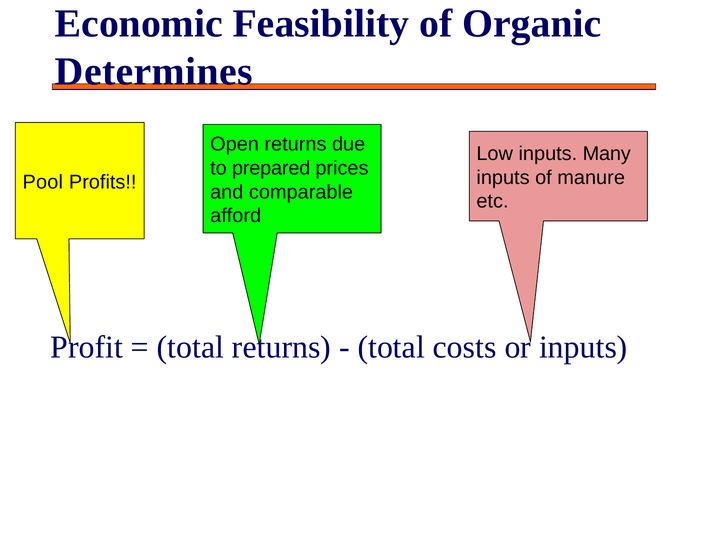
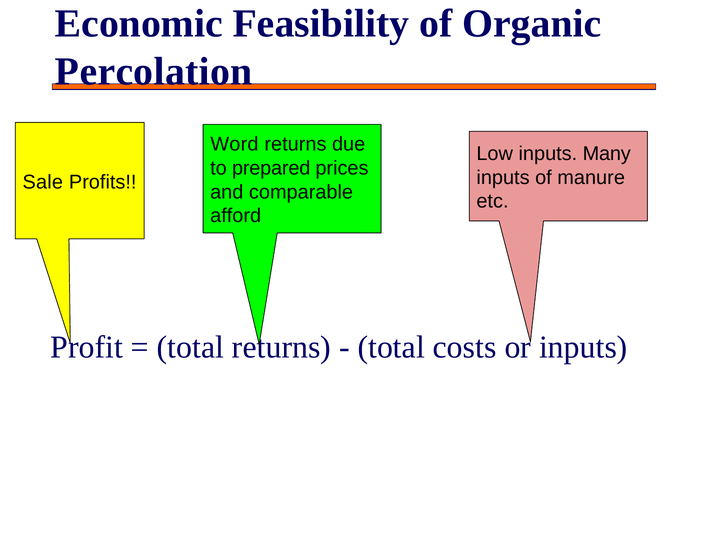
Determines: Determines -> Percolation
Open: Open -> Word
Pool: Pool -> Sale
